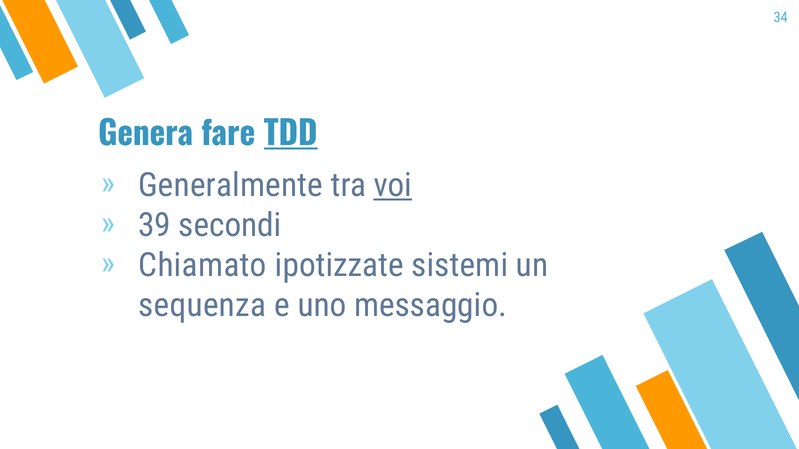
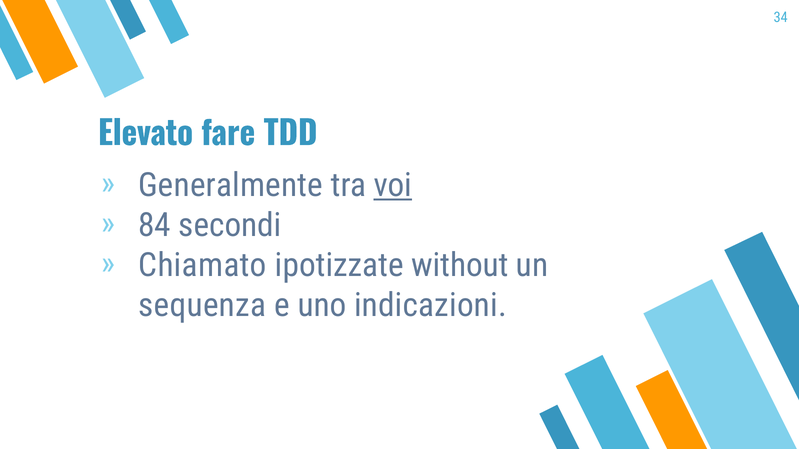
Genera: Genera -> Elevato
TDD underline: present -> none
39: 39 -> 84
sistemi: sistemi -> without
messaggio: messaggio -> indicazioni
